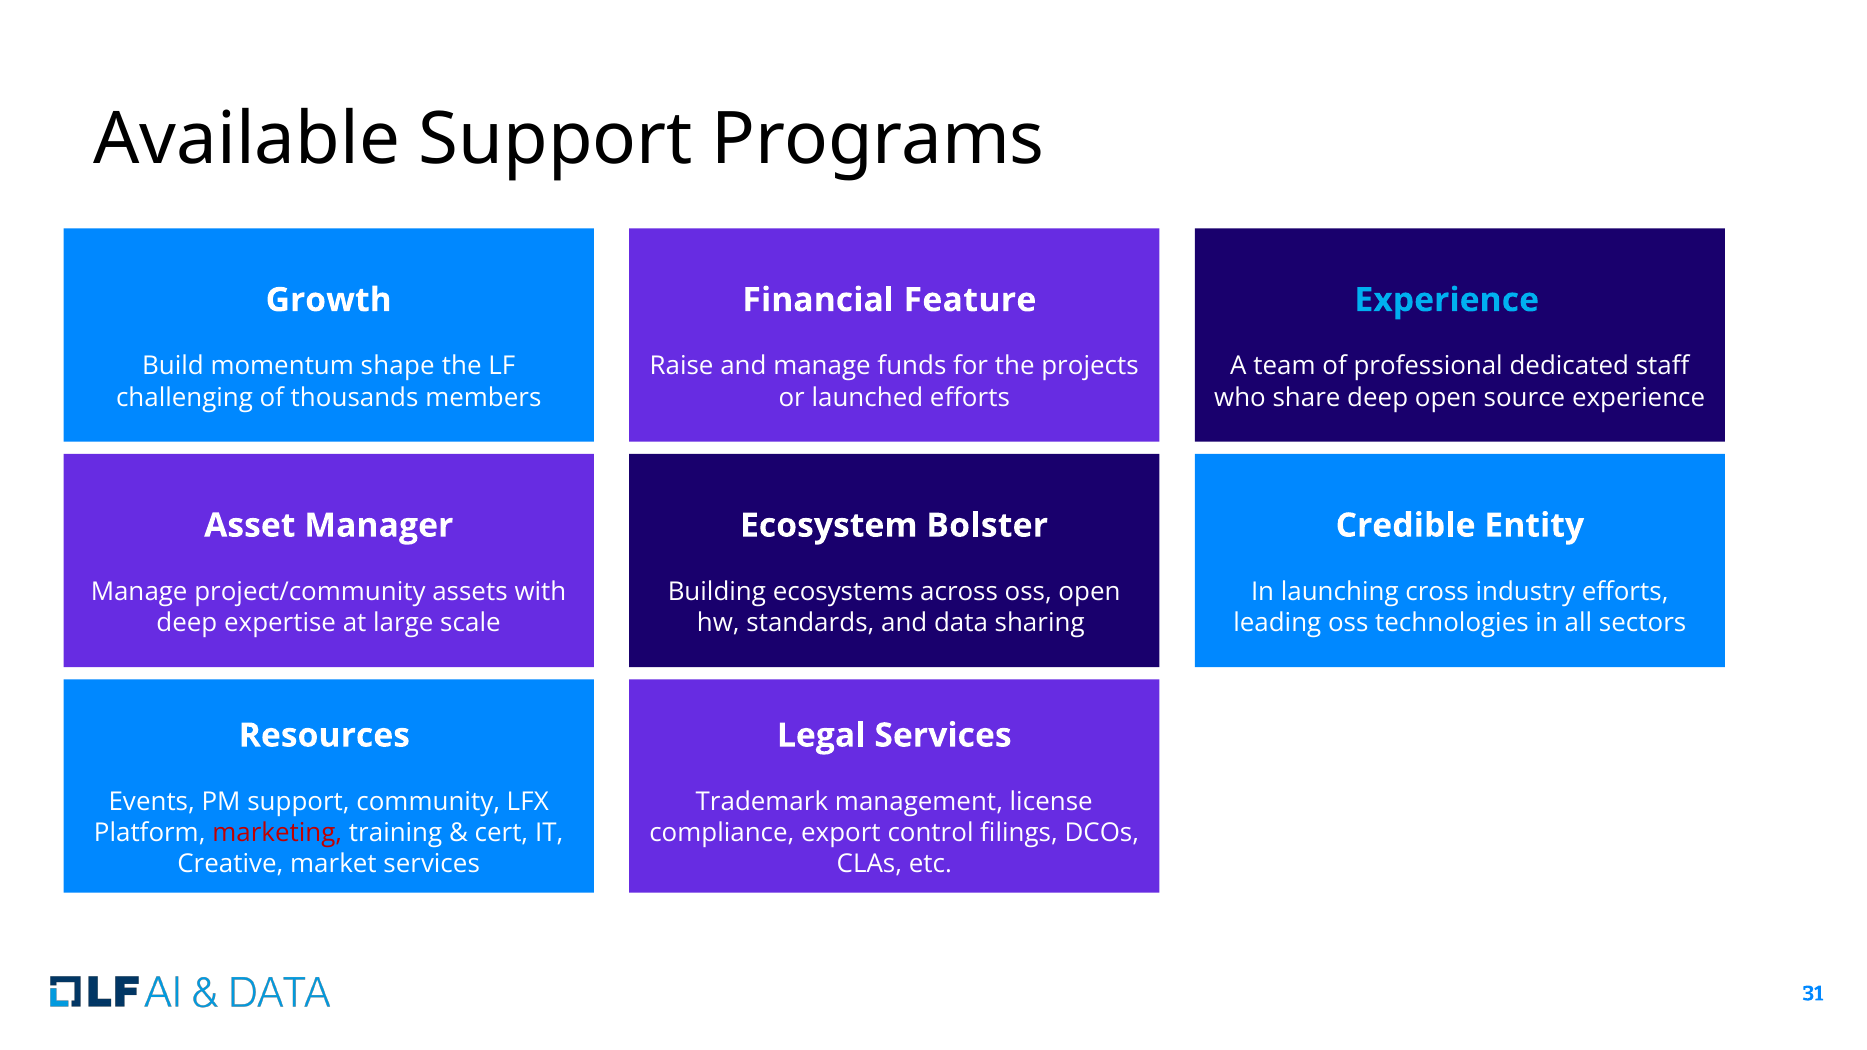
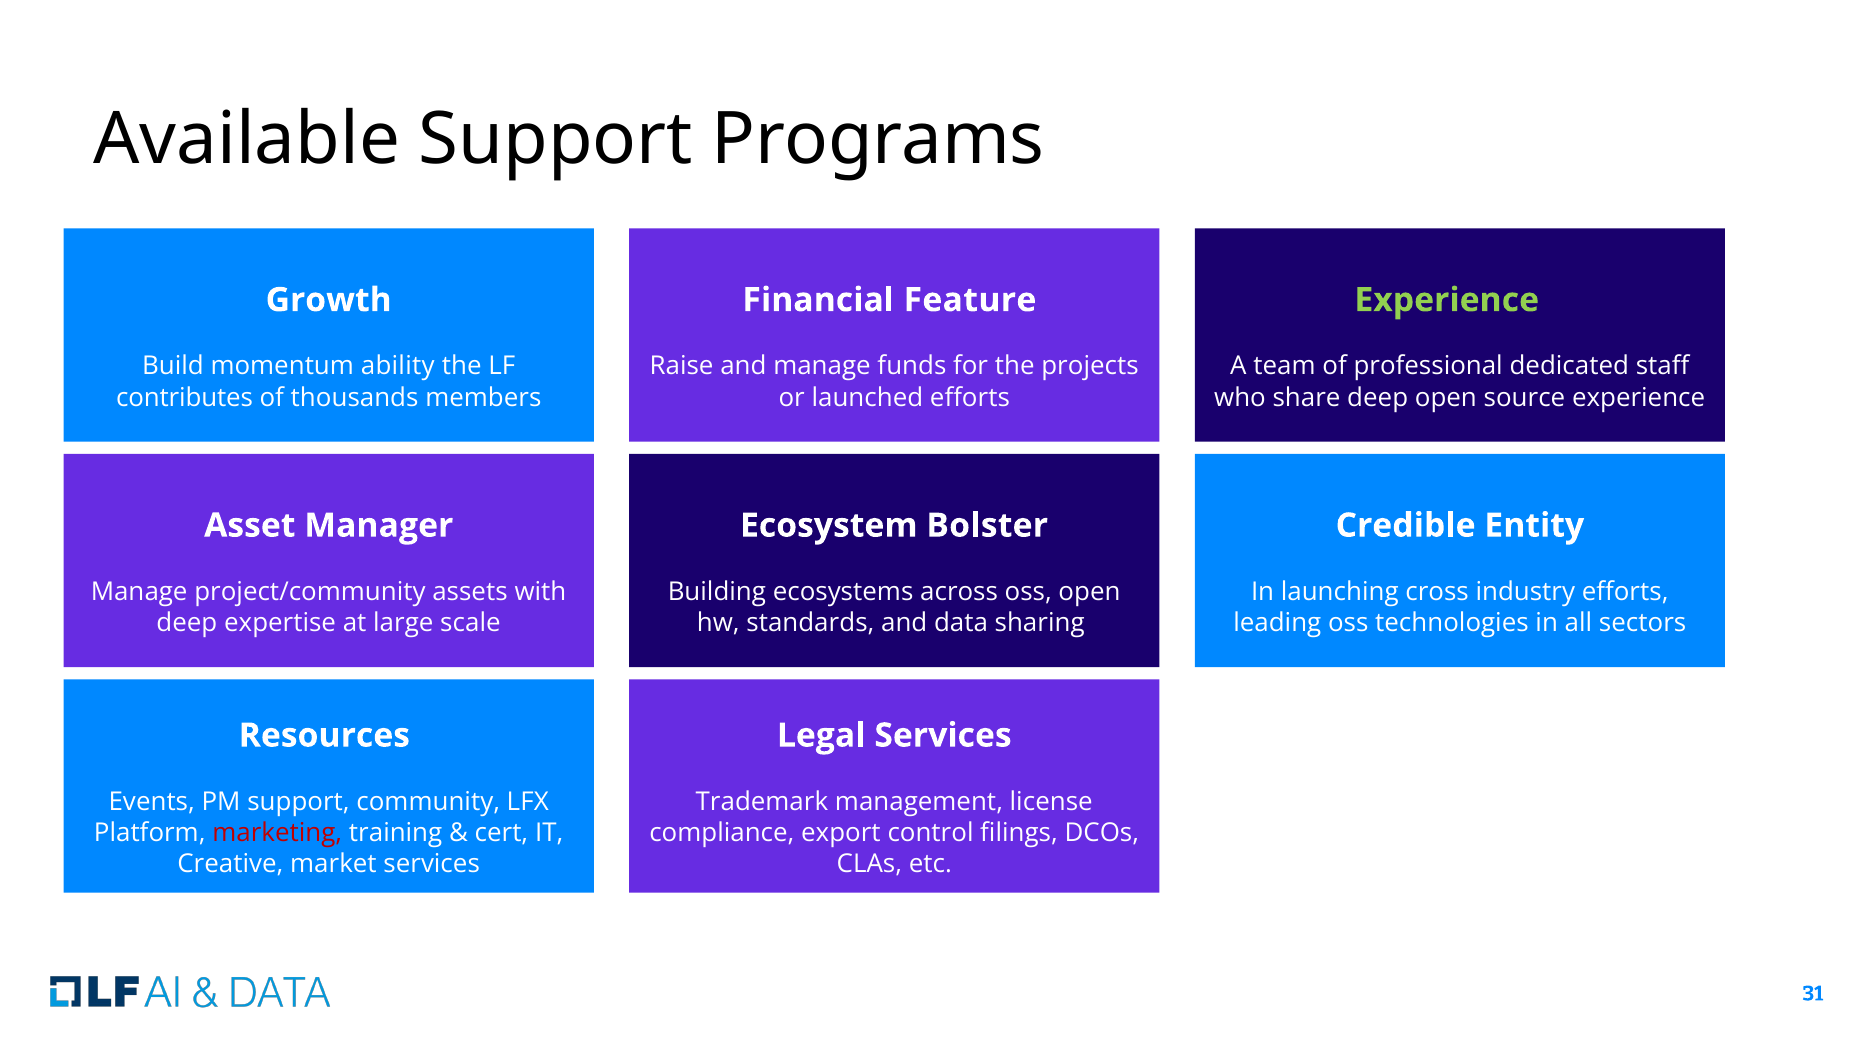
Experience at (1447, 300) colour: light blue -> light green
shape: shape -> ability
challenging: challenging -> contributes
